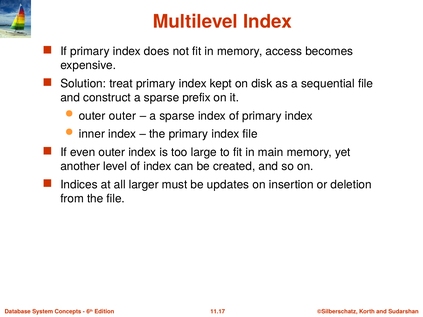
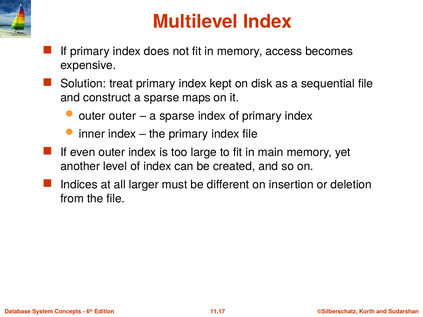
prefix: prefix -> maps
updates: updates -> different
